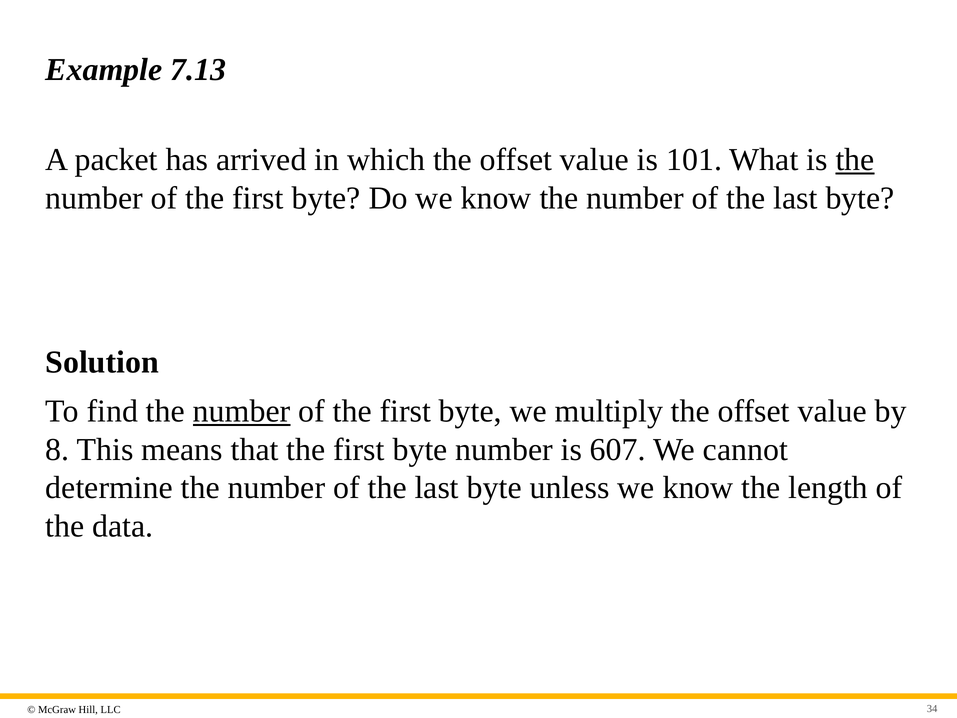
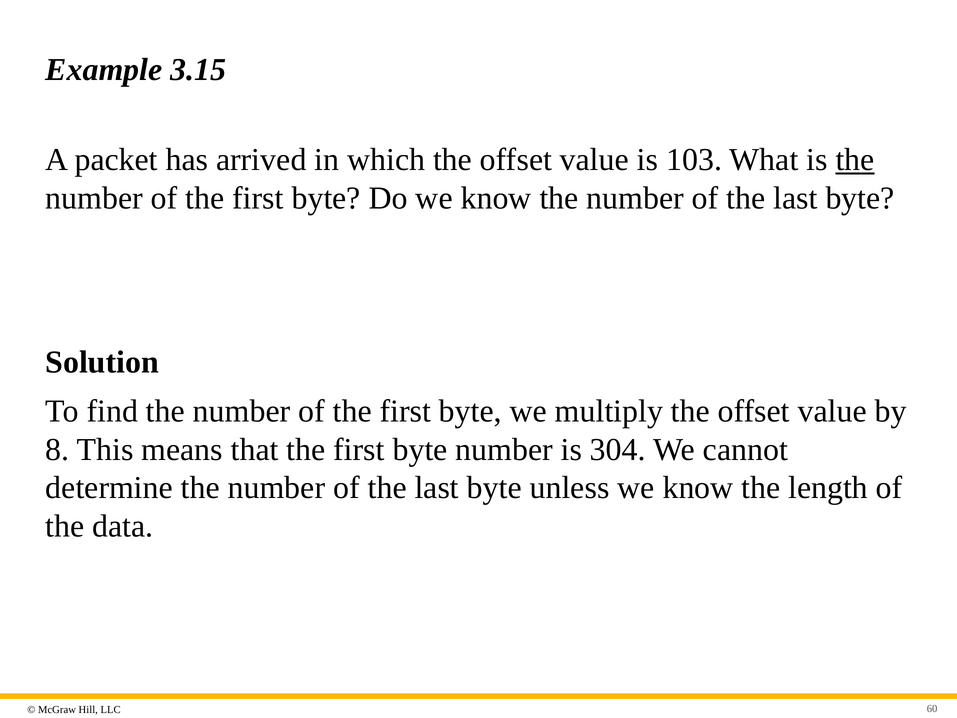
7.13: 7.13 -> 3.15
101: 101 -> 103
number at (242, 411) underline: present -> none
607: 607 -> 304
34: 34 -> 60
